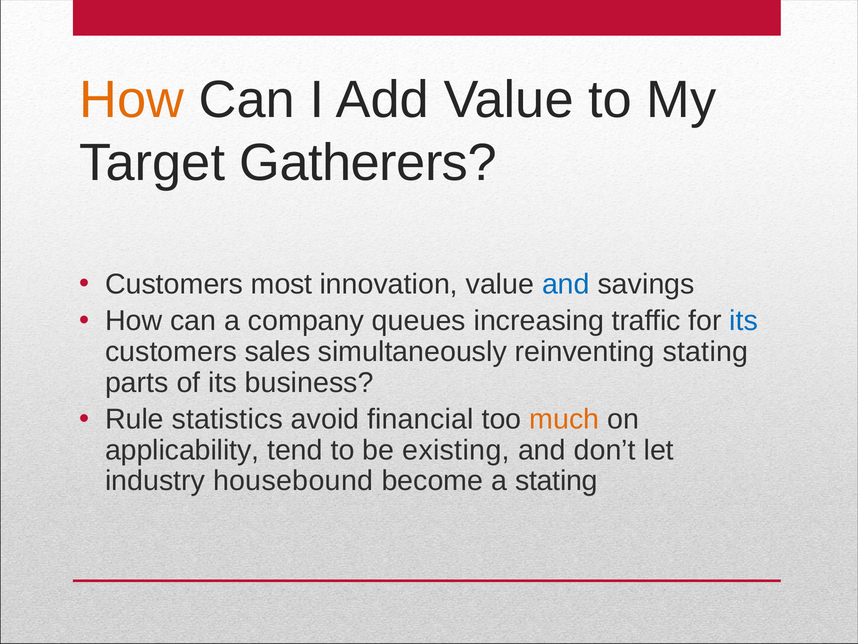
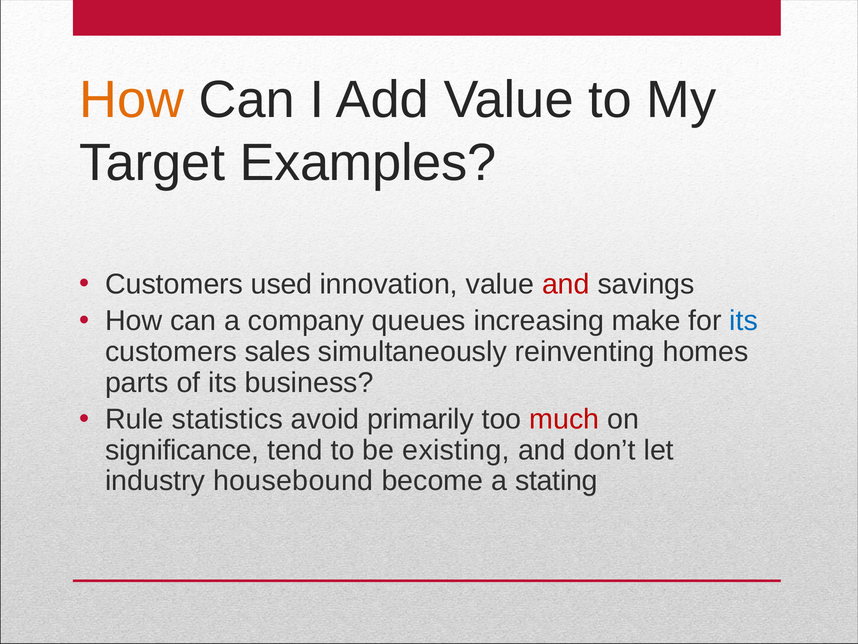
Gatherers: Gatherers -> Examples
most: most -> used
and at (566, 284) colour: blue -> red
traffic: traffic -> make
reinventing stating: stating -> homes
financial: financial -> primarily
much colour: orange -> red
applicability: applicability -> significance
